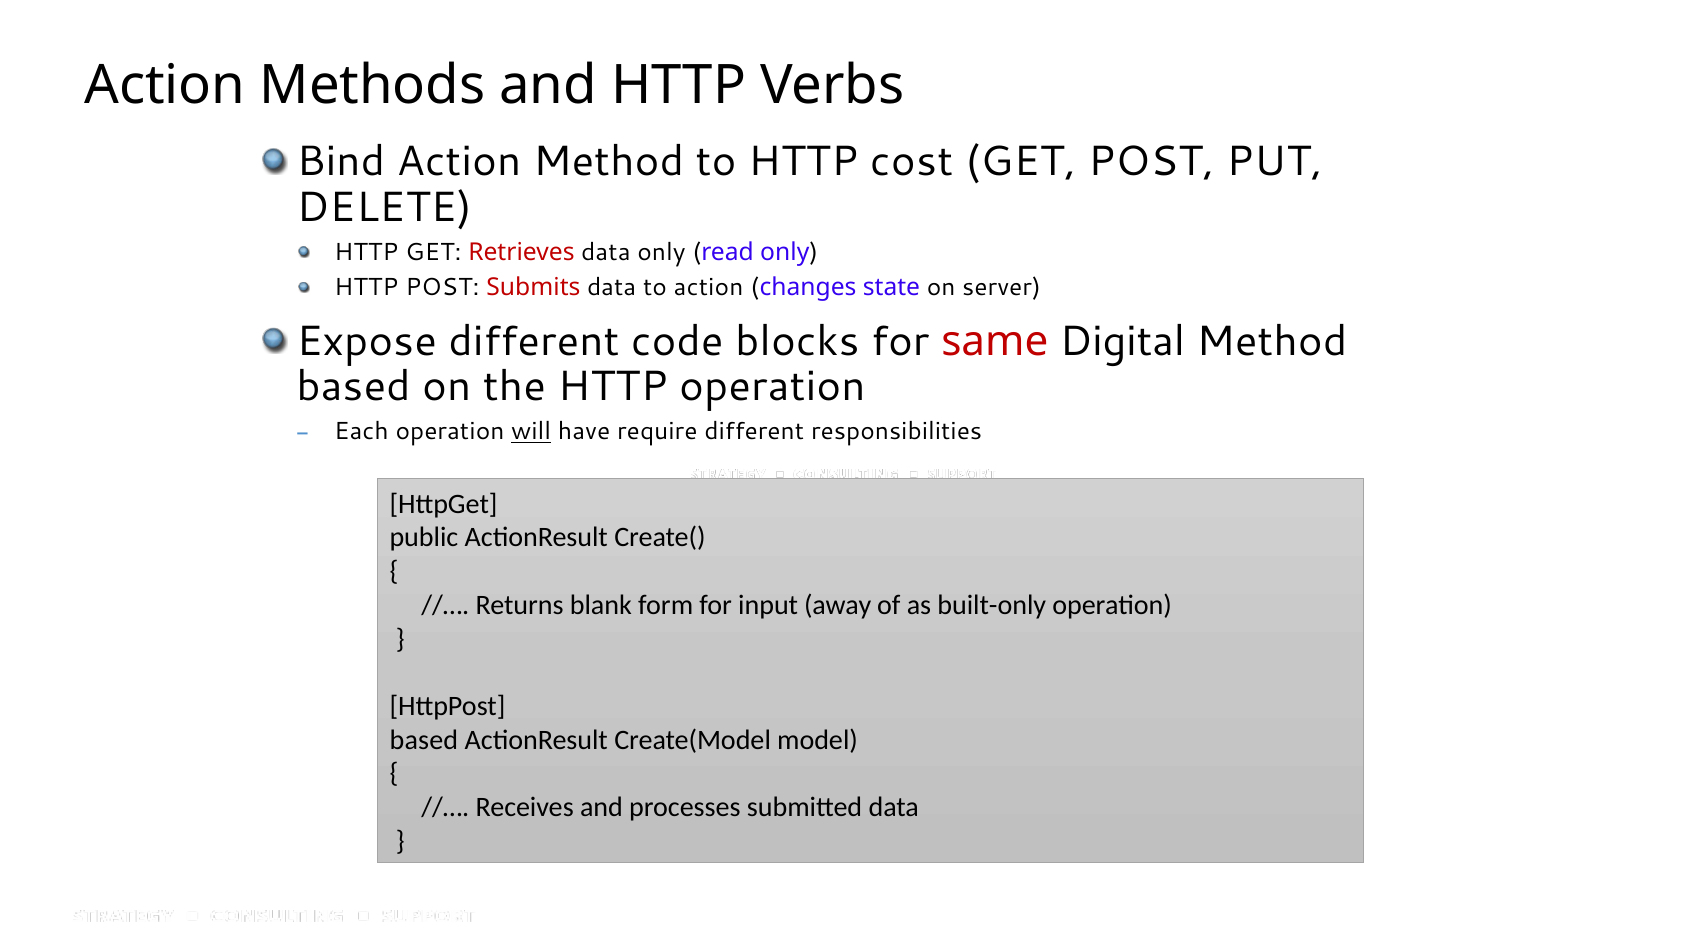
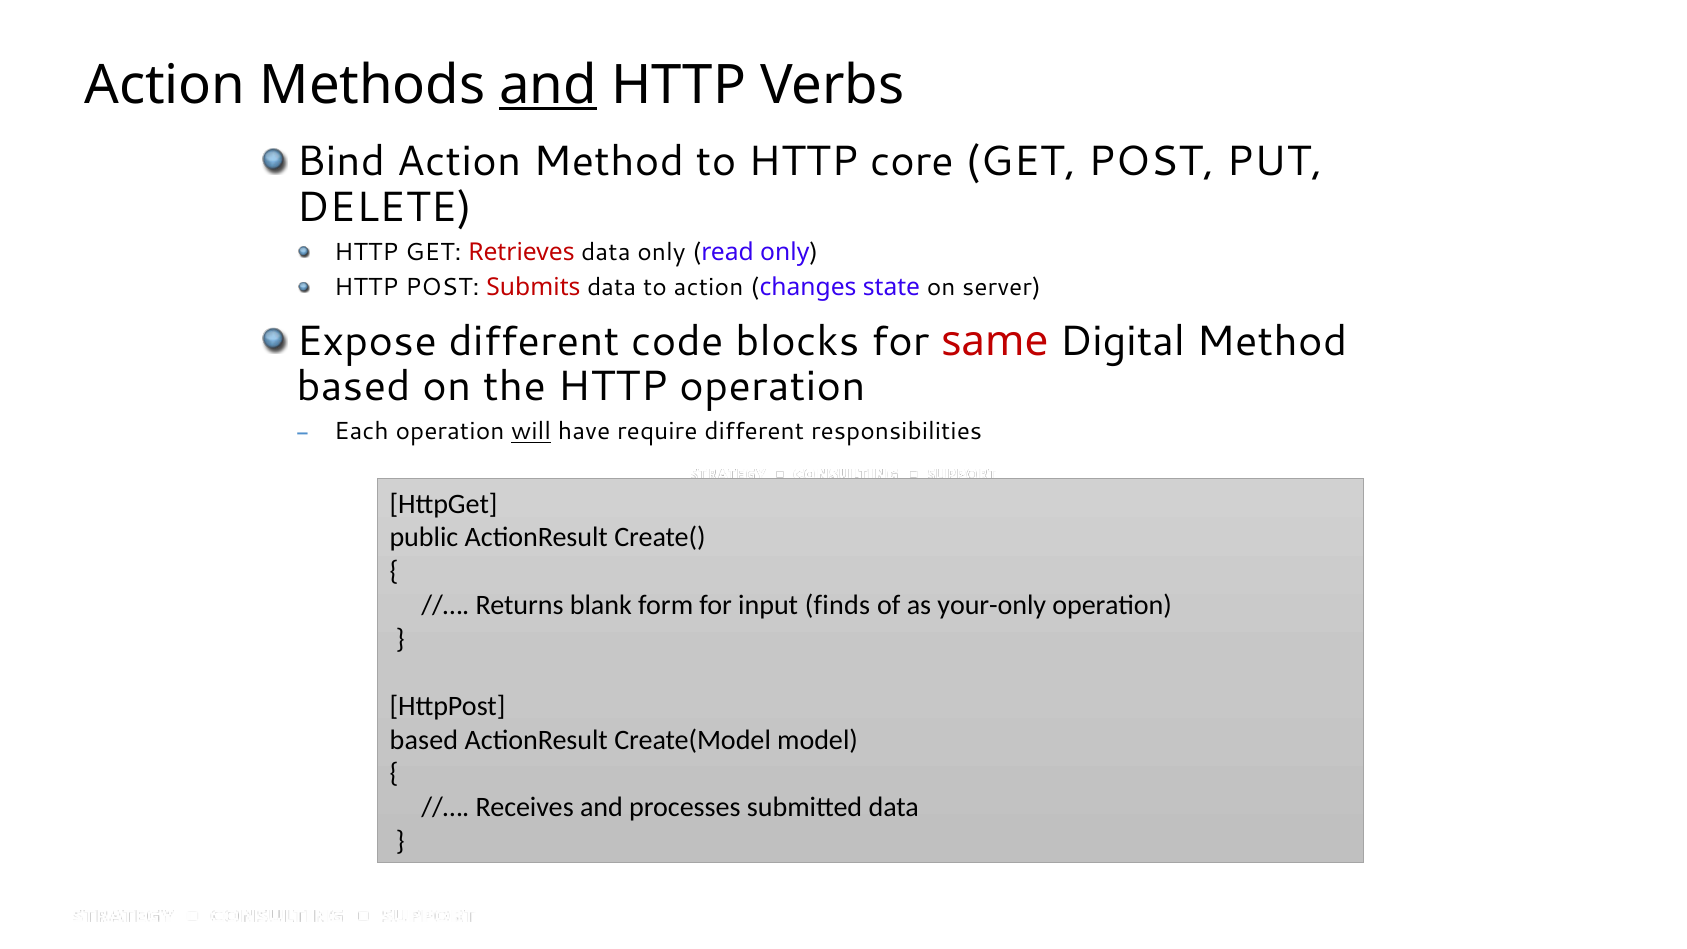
and at (548, 85) underline: none -> present
cost: cost -> core
away: away -> finds
built-only: built-only -> your-only
